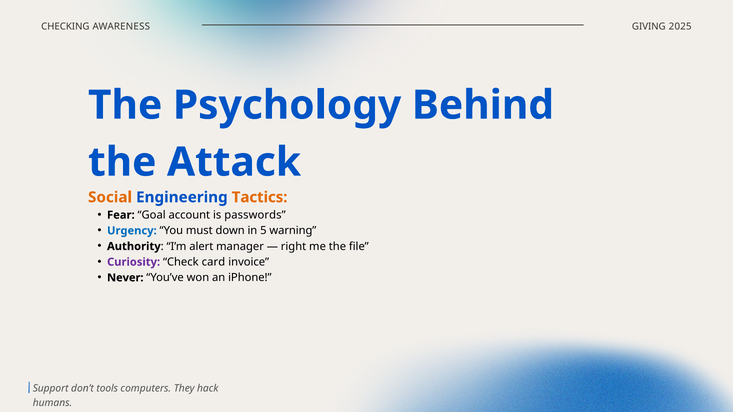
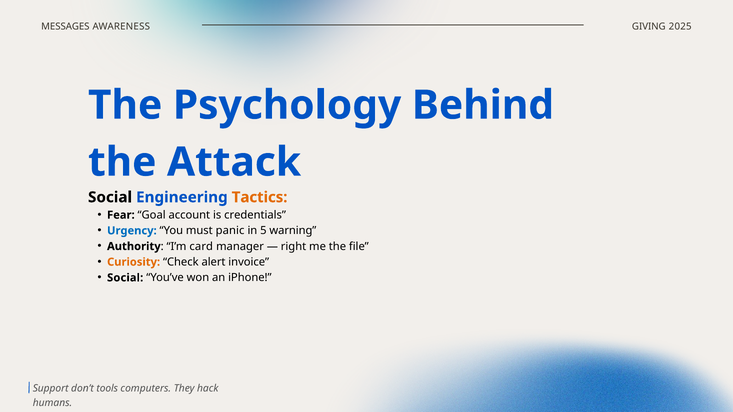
CHECKING: CHECKING -> MESSAGES
Social at (110, 197) colour: orange -> black
passwords: passwords -> credentials
down: down -> panic
alert: alert -> card
Curiosity colour: purple -> orange
card: card -> alert
Never at (125, 278): Never -> Social
